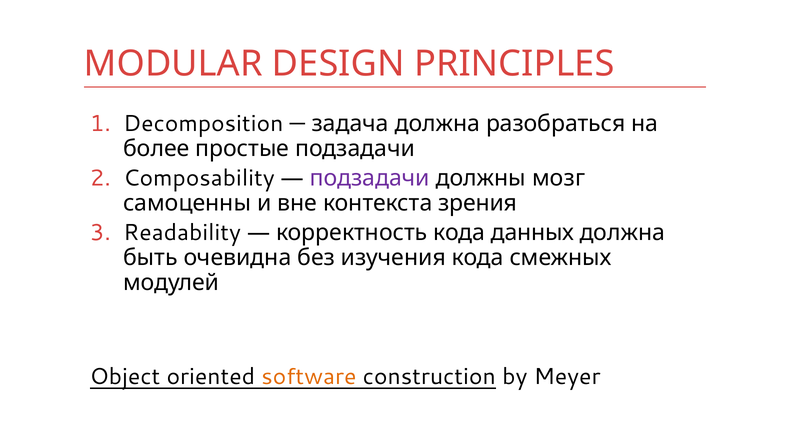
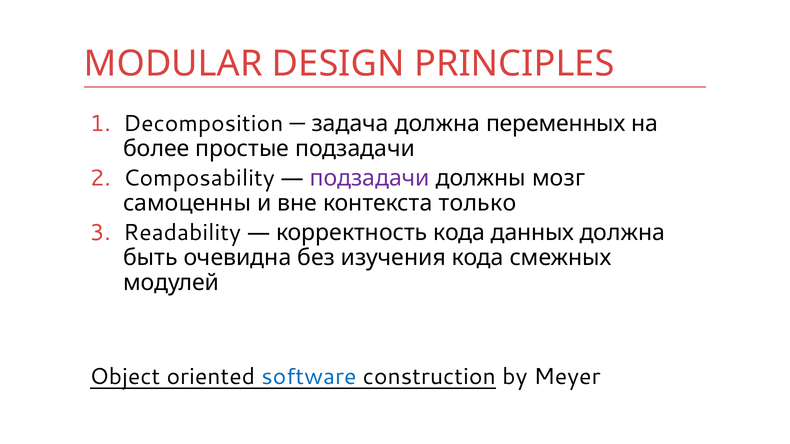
разобраться: разобраться -> переменных
зрения: зрения -> только
software colour: orange -> blue
